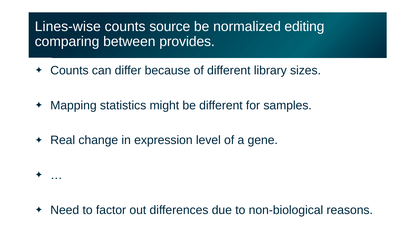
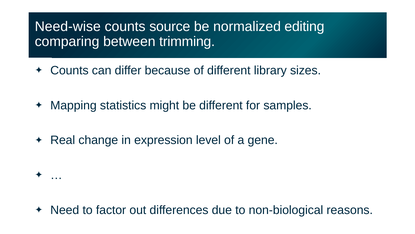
Lines-wise: Lines-wise -> Need-wise
provides: provides -> trimming
